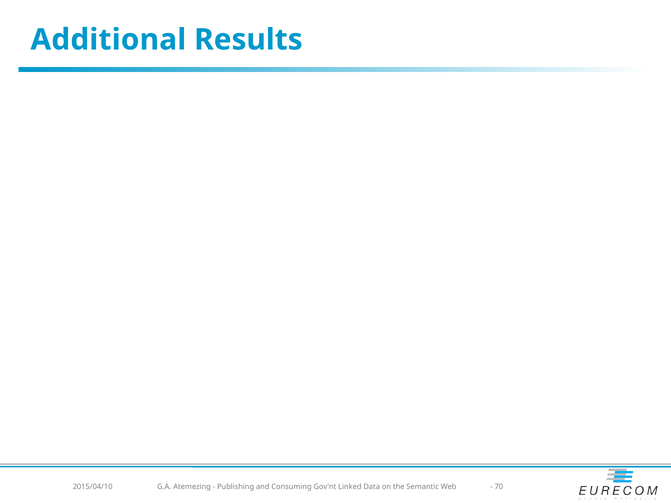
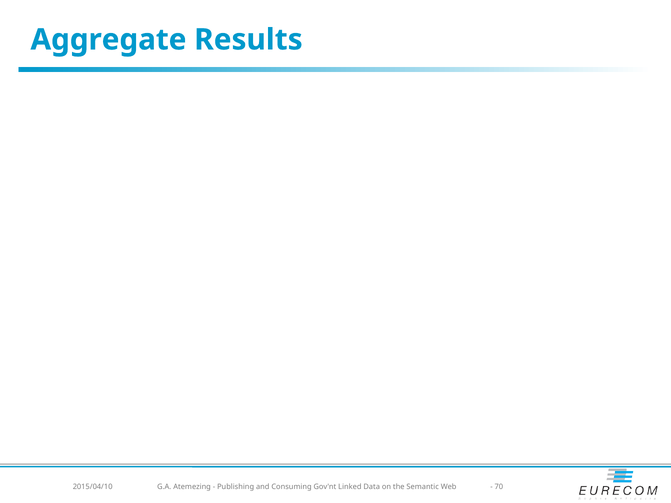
Additional: Additional -> Aggregate
